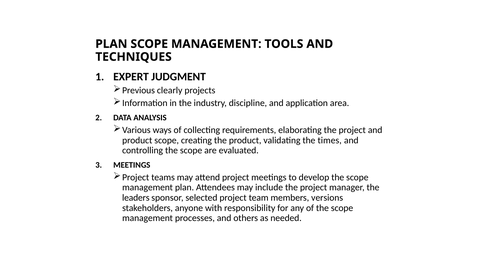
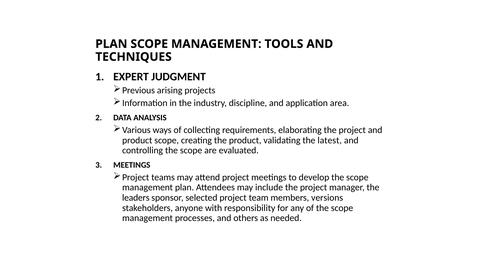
clearly: clearly -> arising
times: times -> latest
